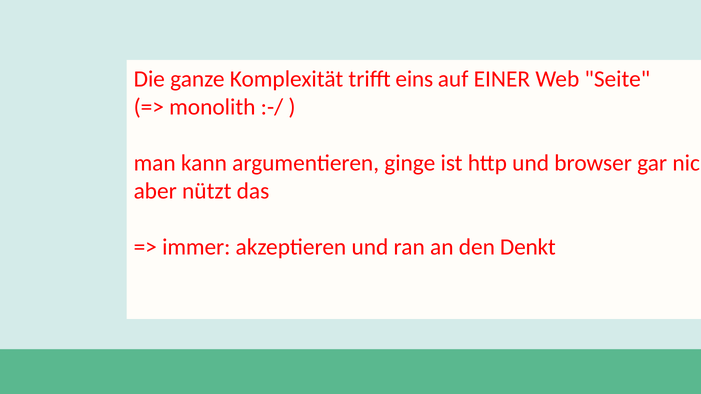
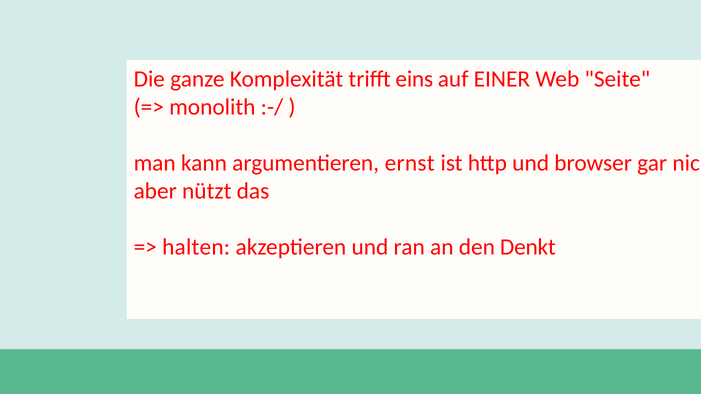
ginge: ginge -> ernst
immer: immer -> halten
